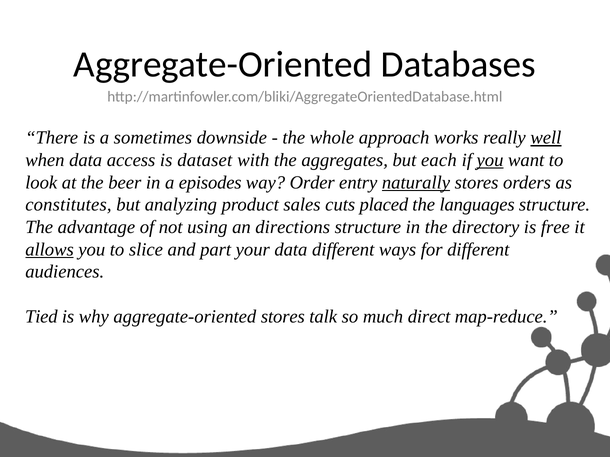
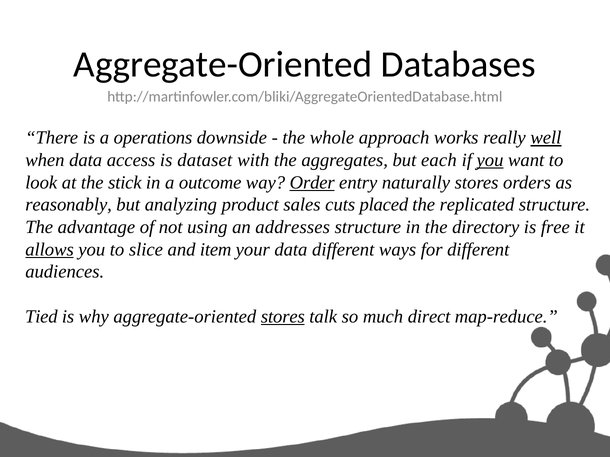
sometimes: sometimes -> operations
beer: beer -> stick
episodes: episodes -> outcome
Order underline: none -> present
naturally underline: present -> none
constitutes: constitutes -> reasonably
languages: languages -> replicated
directions: directions -> addresses
part: part -> item
stores at (283, 317) underline: none -> present
